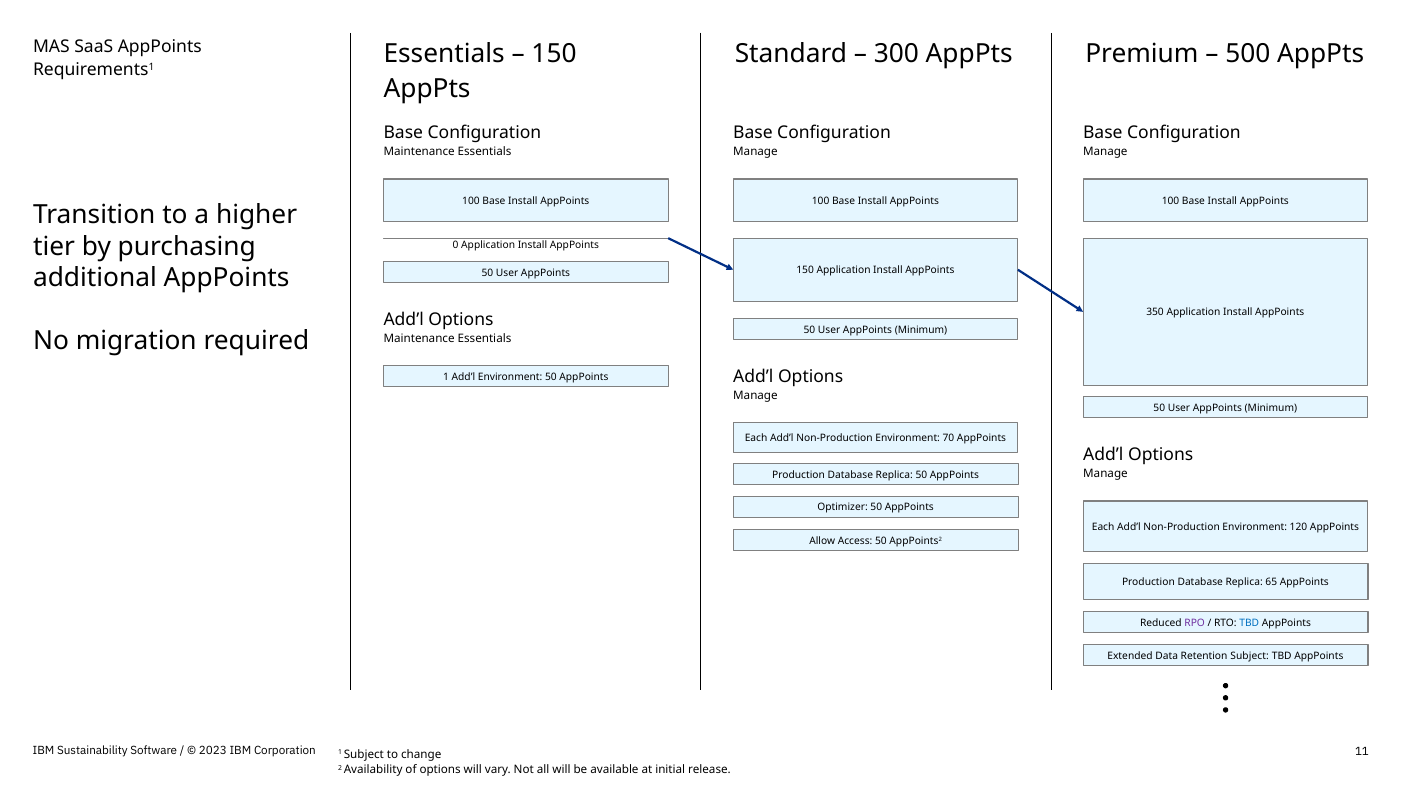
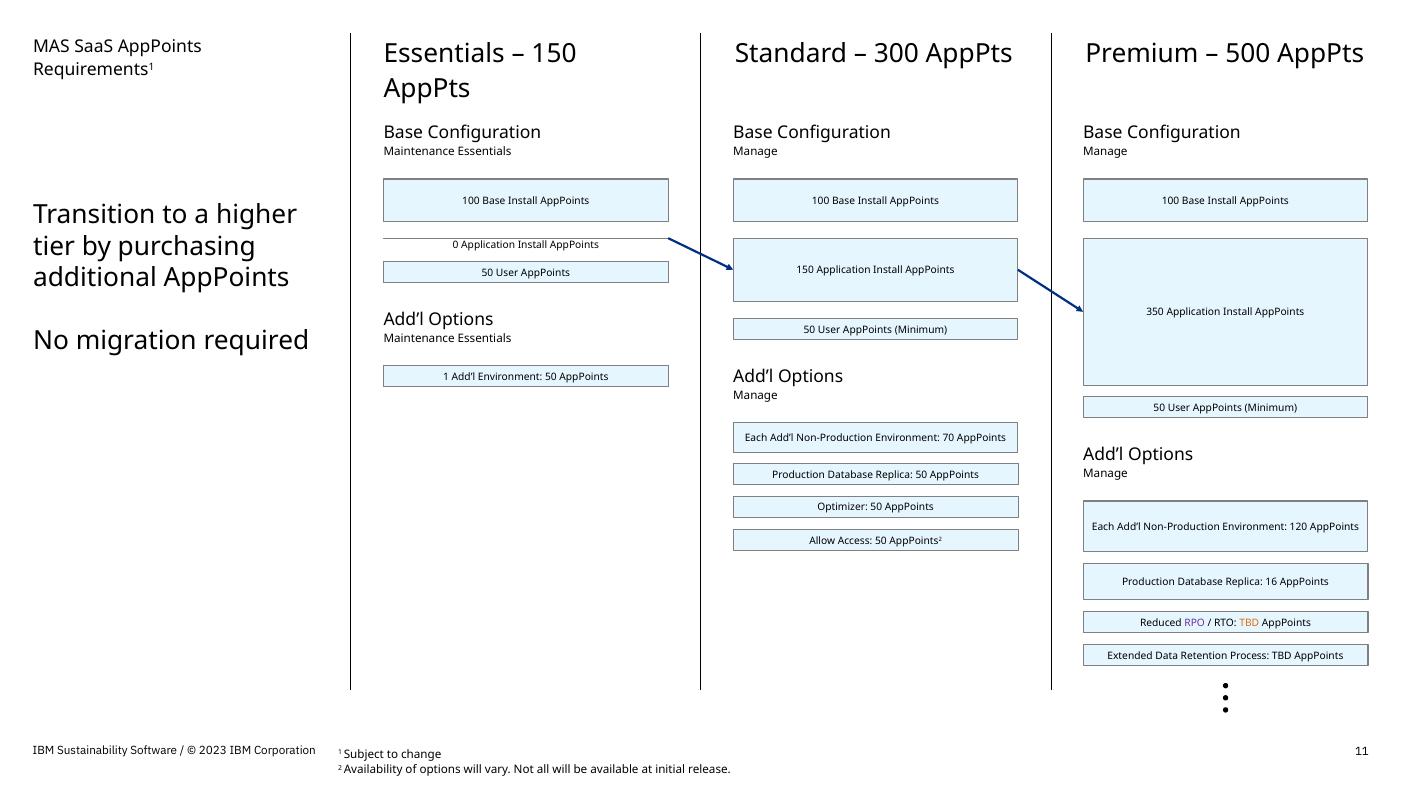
65: 65 -> 16
TBD at (1249, 622) colour: blue -> orange
Retention Subject: Subject -> Process
